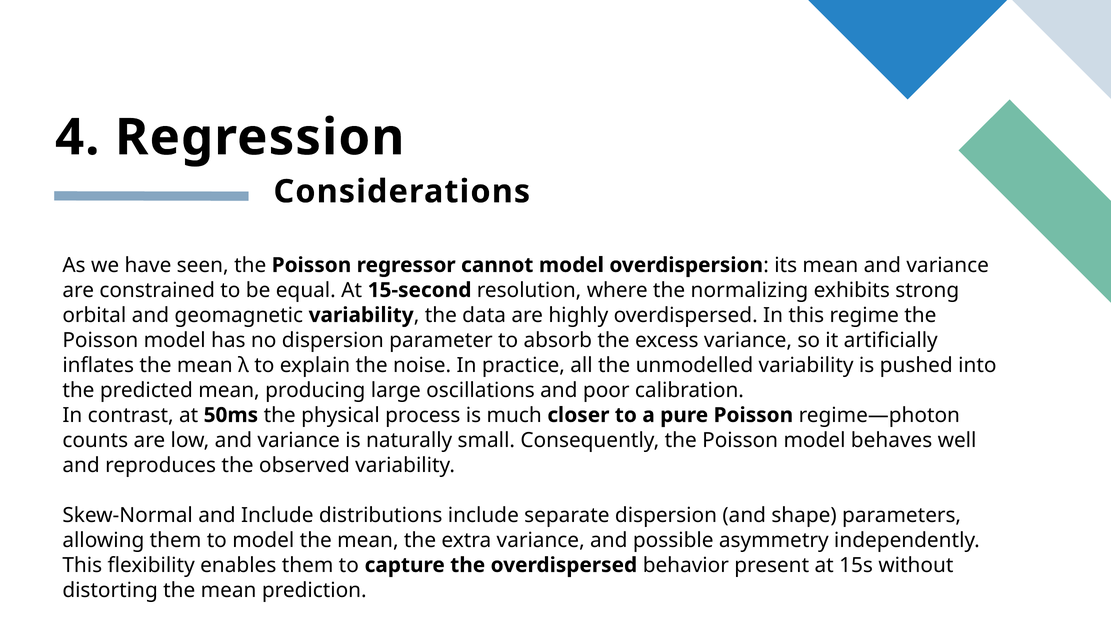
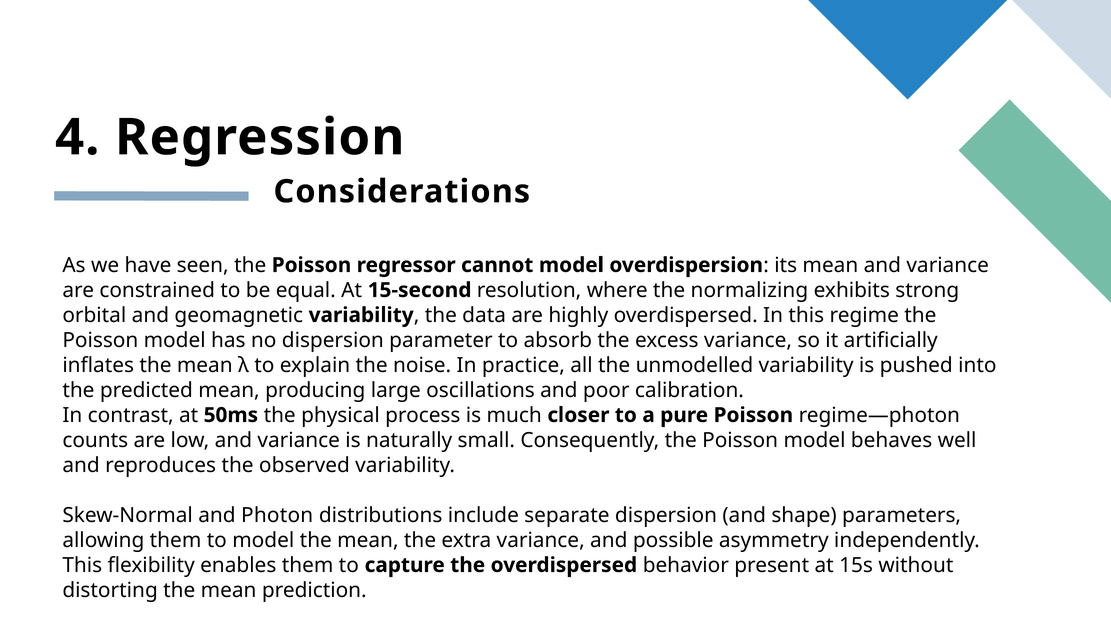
and Include: Include -> Photon
